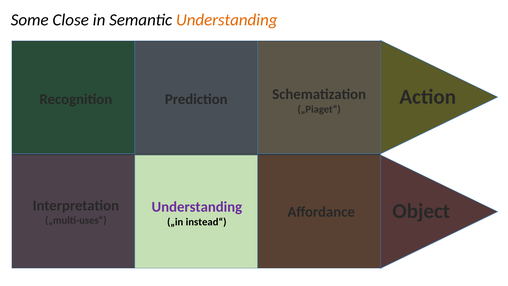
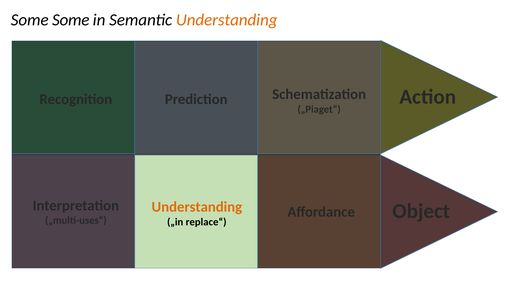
Some Close: Close -> Some
Understanding at (197, 207) colour: purple -> orange
instead“: instead“ -> replace“
